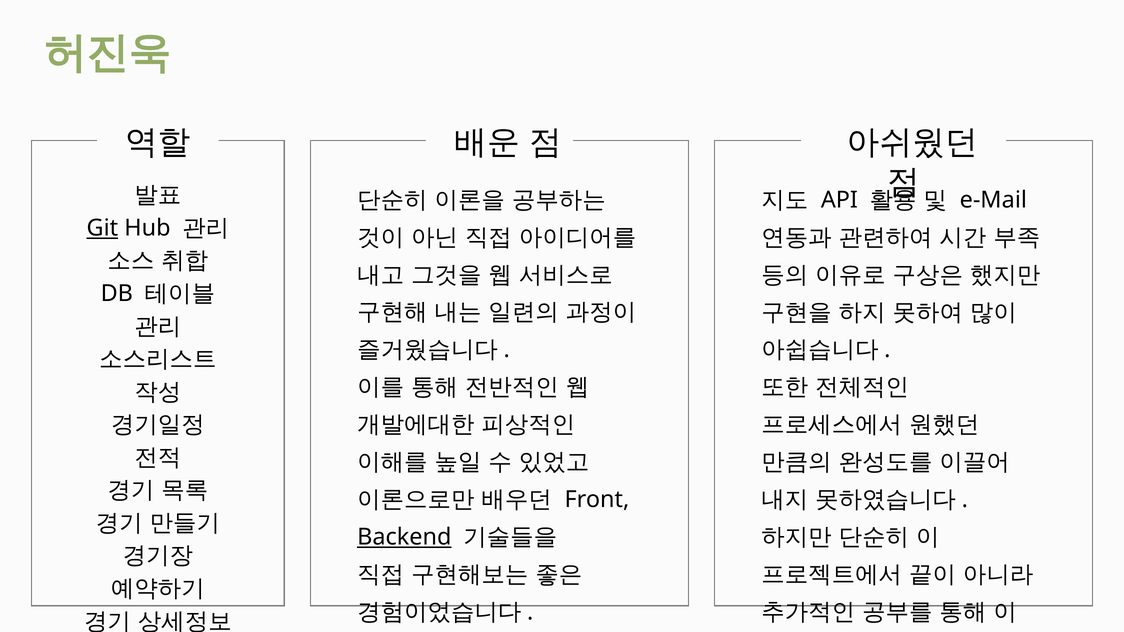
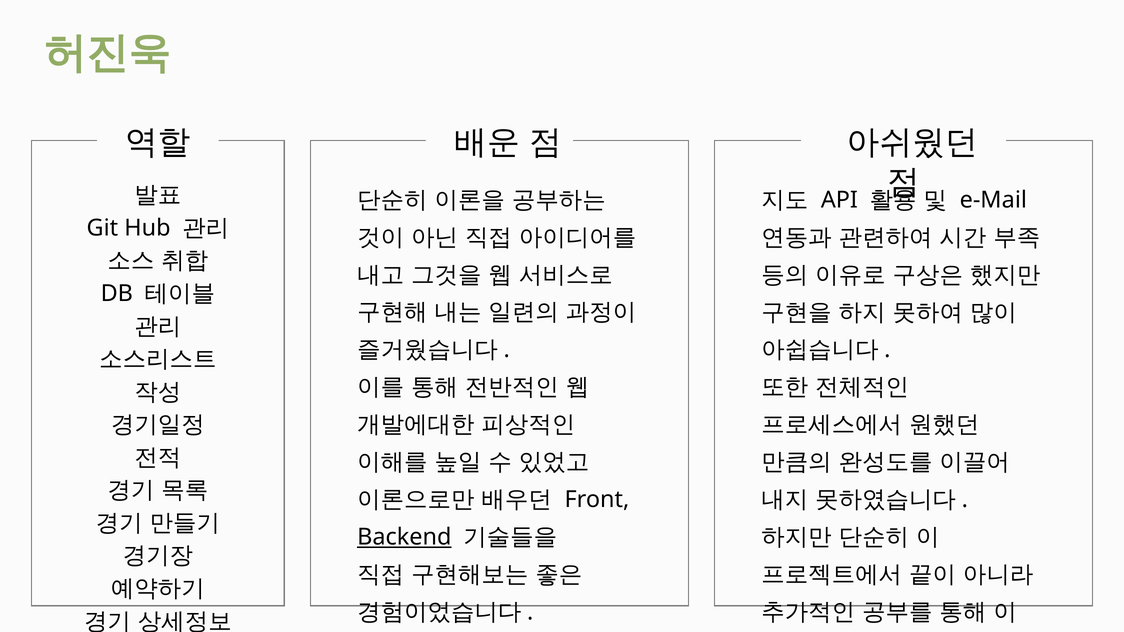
Git underline: present -> none
